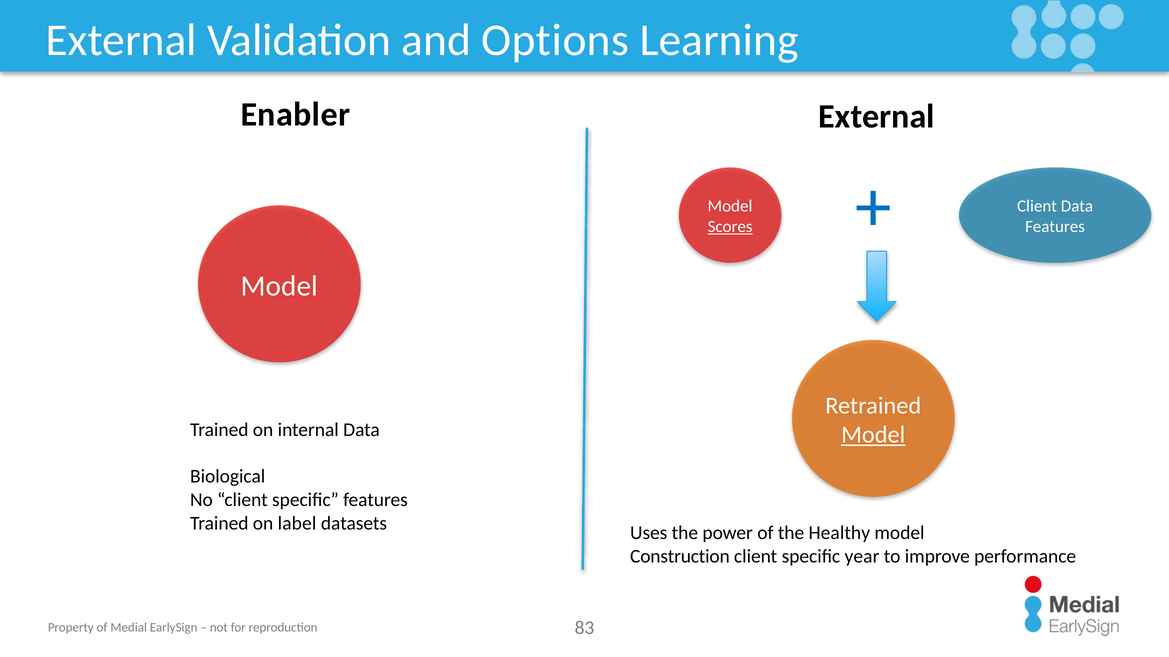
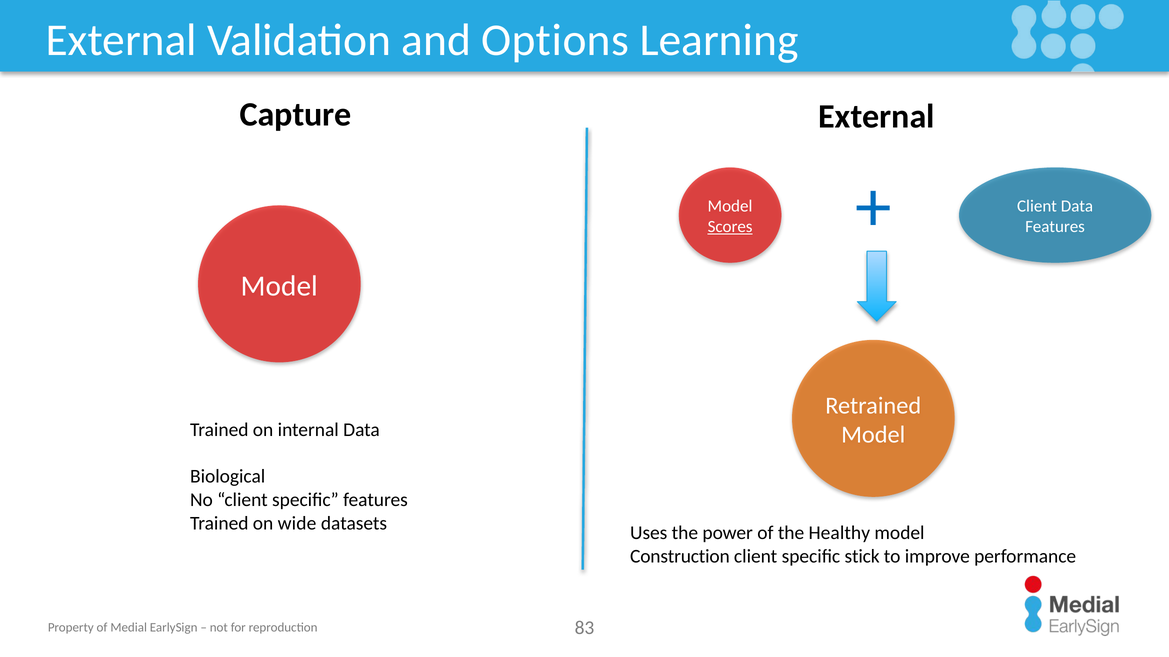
Enabler: Enabler -> Capture
Model at (873, 435) underline: present -> none
label: label -> wide
year: year -> stick
